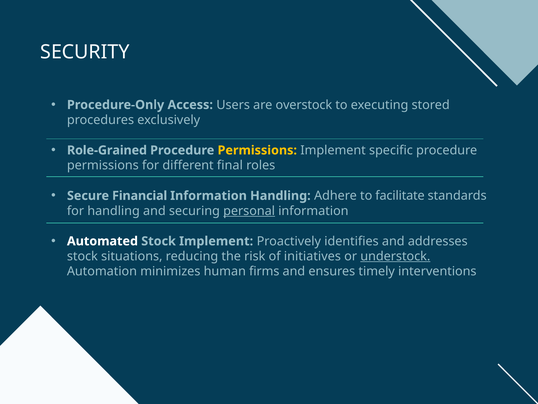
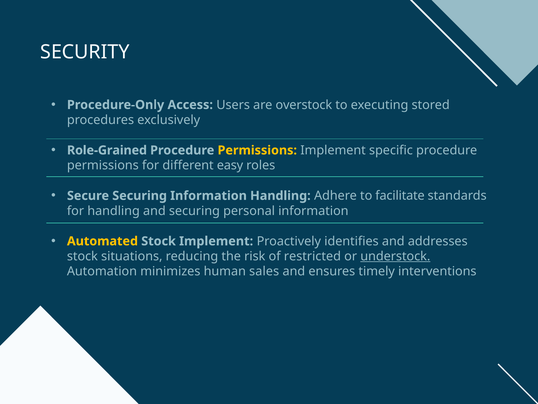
final: final -> easy
Secure Financial: Financial -> Securing
personal underline: present -> none
Automated colour: white -> yellow
initiatives: initiatives -> restricted
firms: firms -> sales
